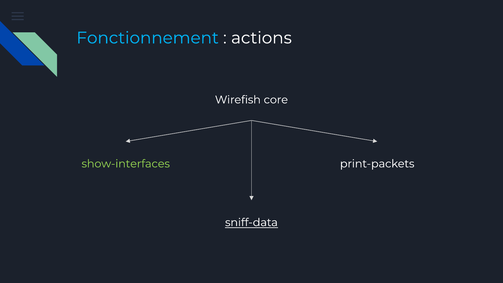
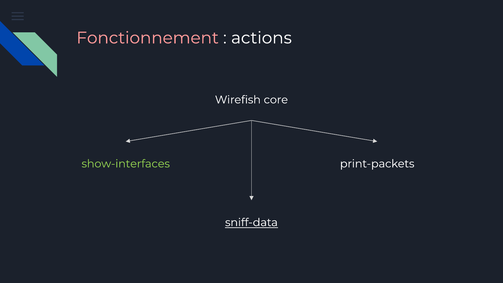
Fonctionnement colour: light blue -> pink
